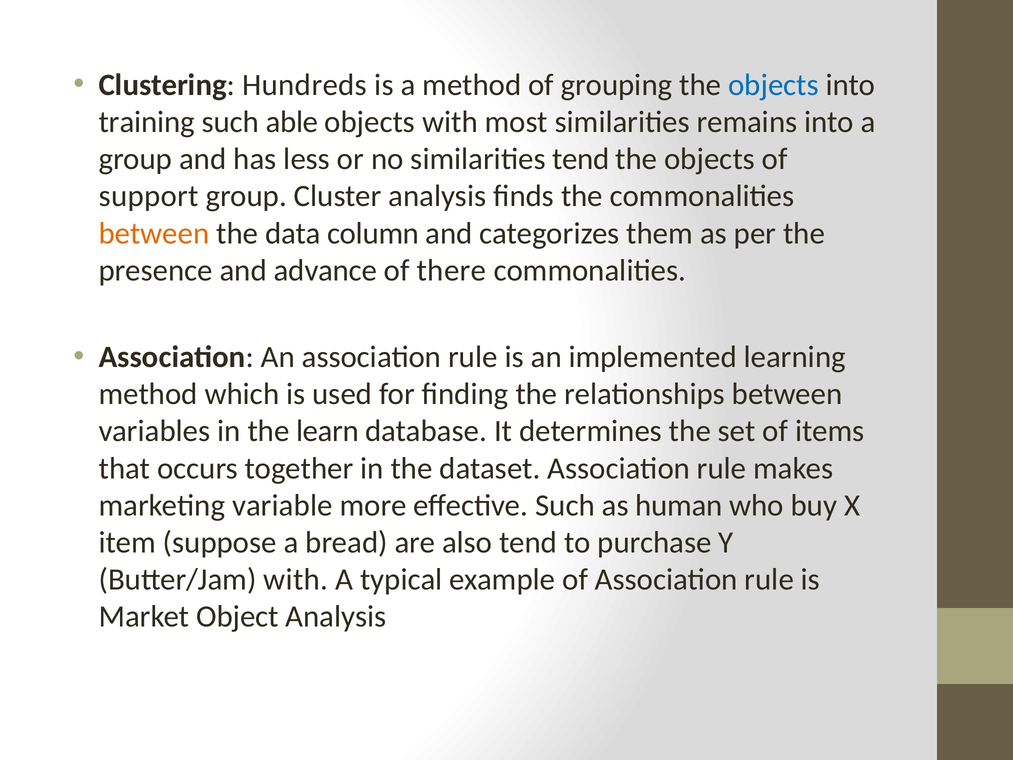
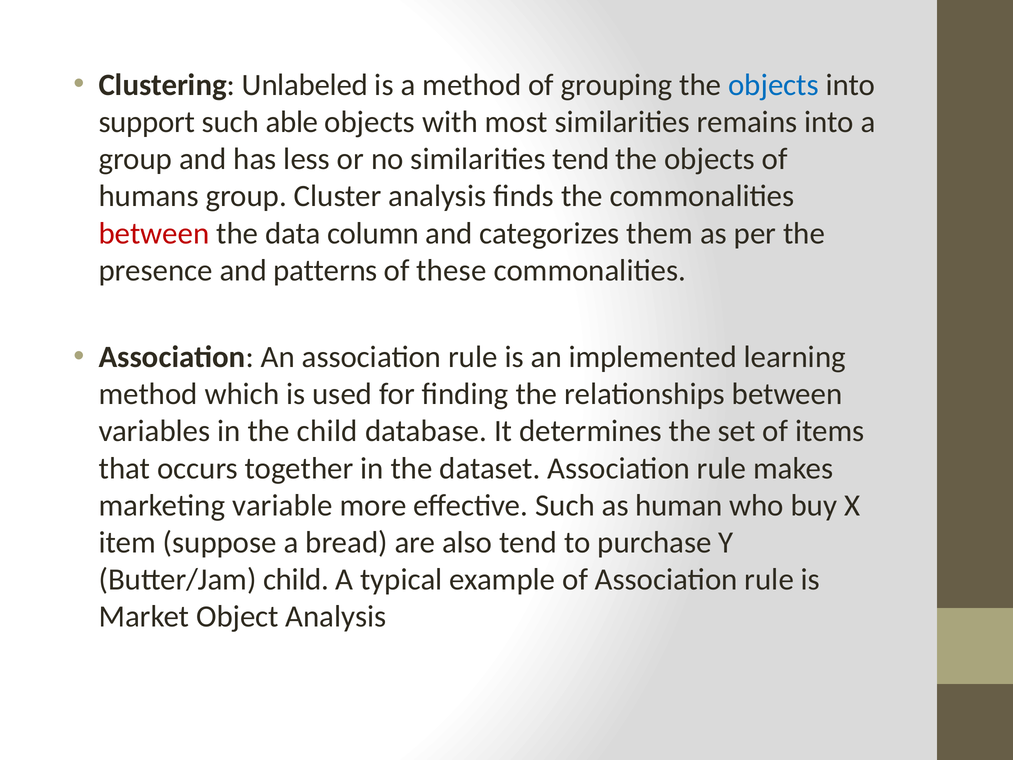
Hundreds: Hundreds -> Unlabeled
training: training -> support
support: support -> humans
between at (154, 233) colour: orange -> red
advance: advance -> patterns
there: there -> these
the learn: learn -> child
Butter/Jam with: with -> child
